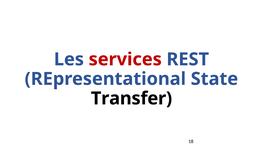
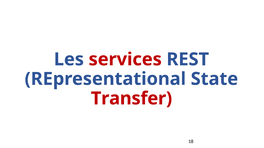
Transfer colour: black -> red
